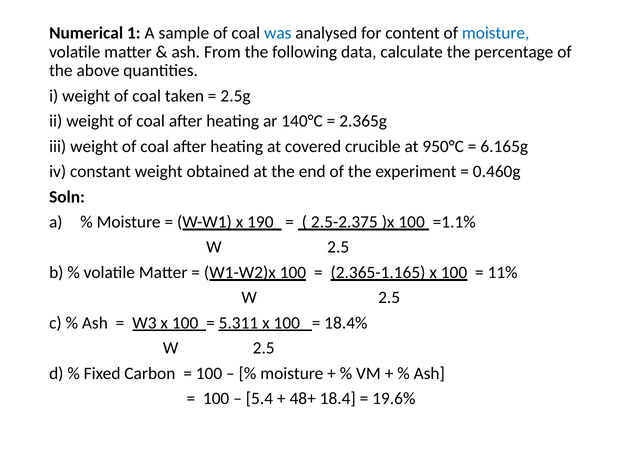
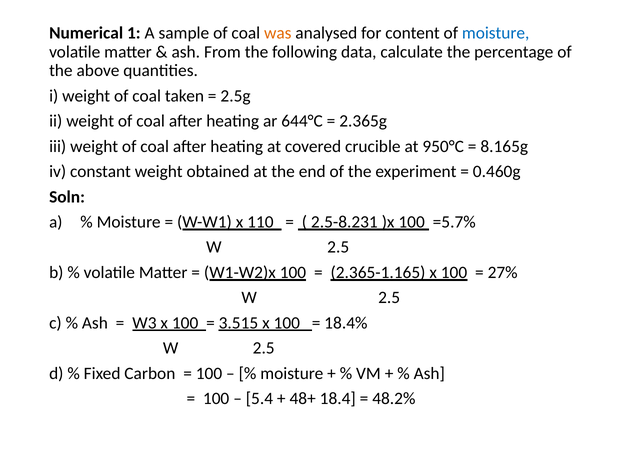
was colour: blue -> orange
140°C: 140°C -> 644°C
6.165g: 6.165g -> 8.165g
190: 190 -> 110
2.5-2.375: 2.5-2.375 -> 2.5-8.231
=1.1%: =1.1% -> =5.7%
11%: 11% -> 27%
5.311: 5.311 -> 3.515
19.6%: 19.6% -> 48.2%
